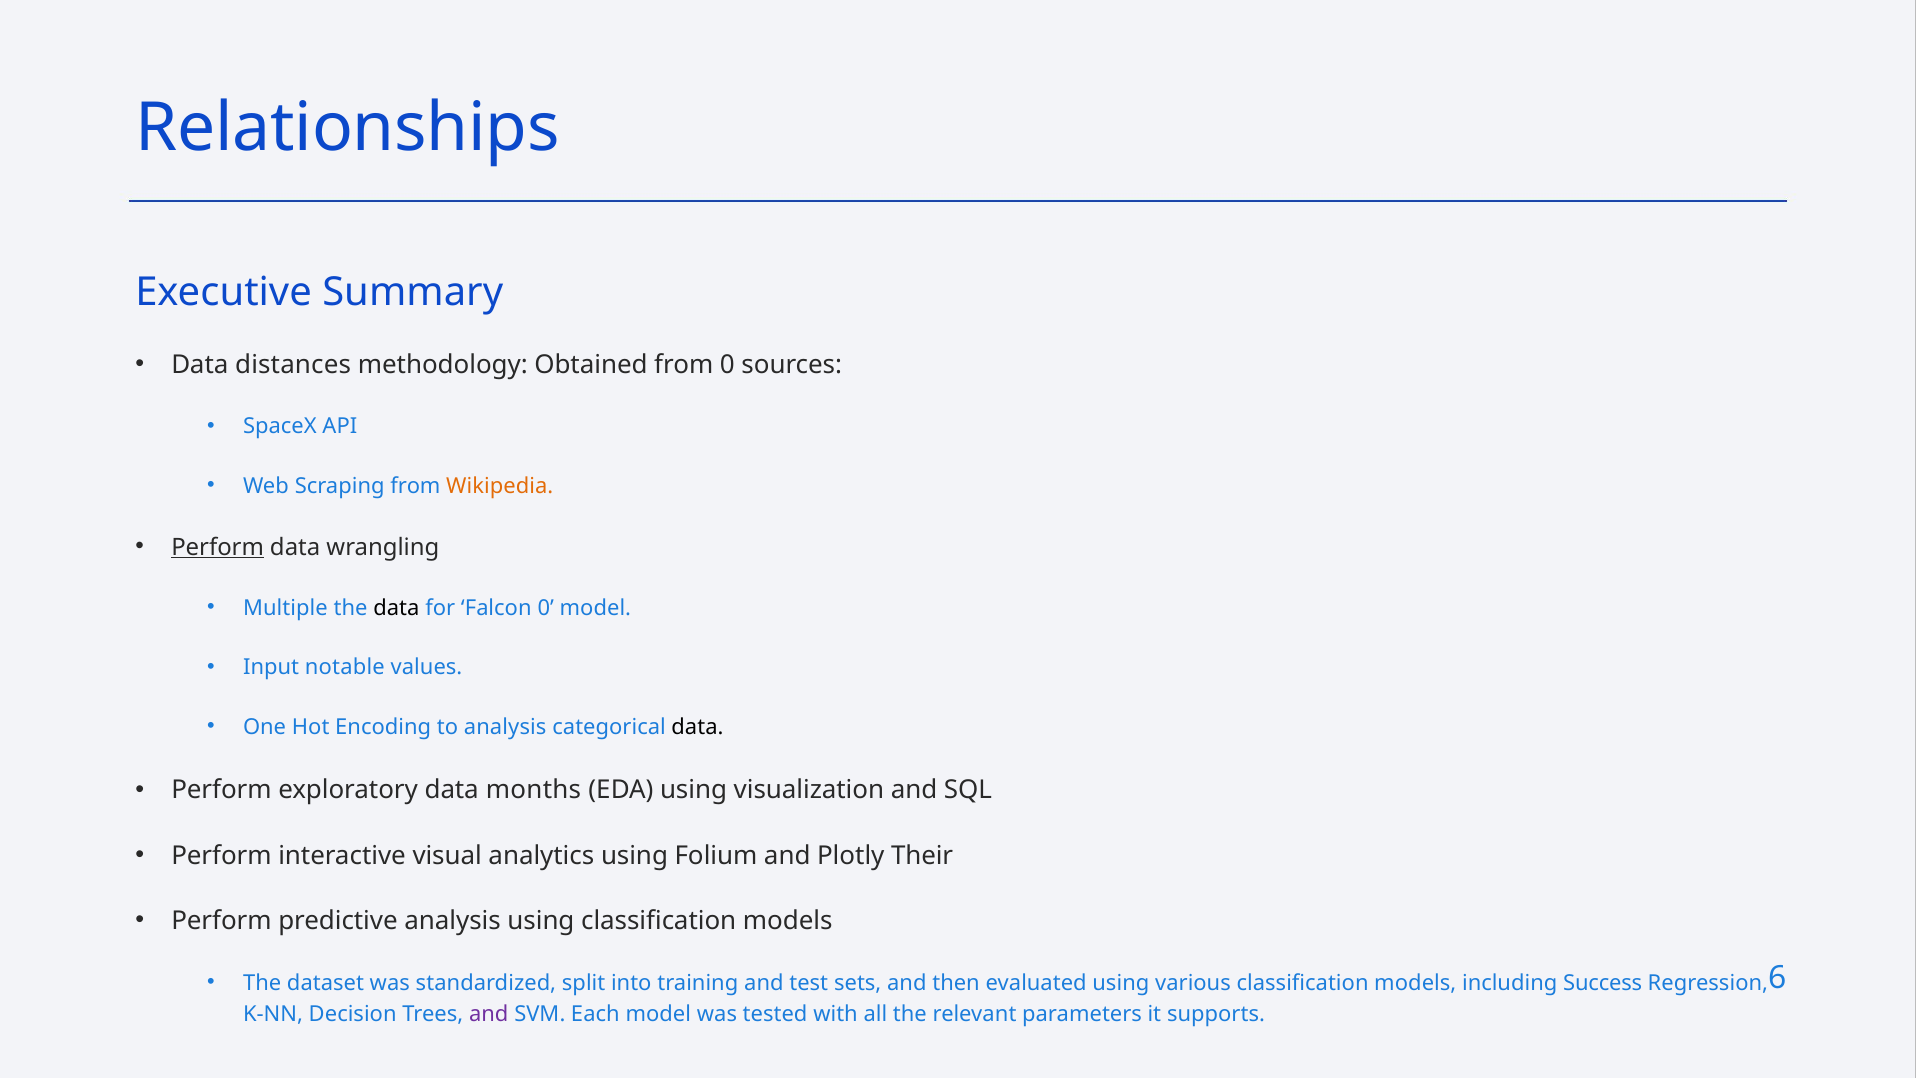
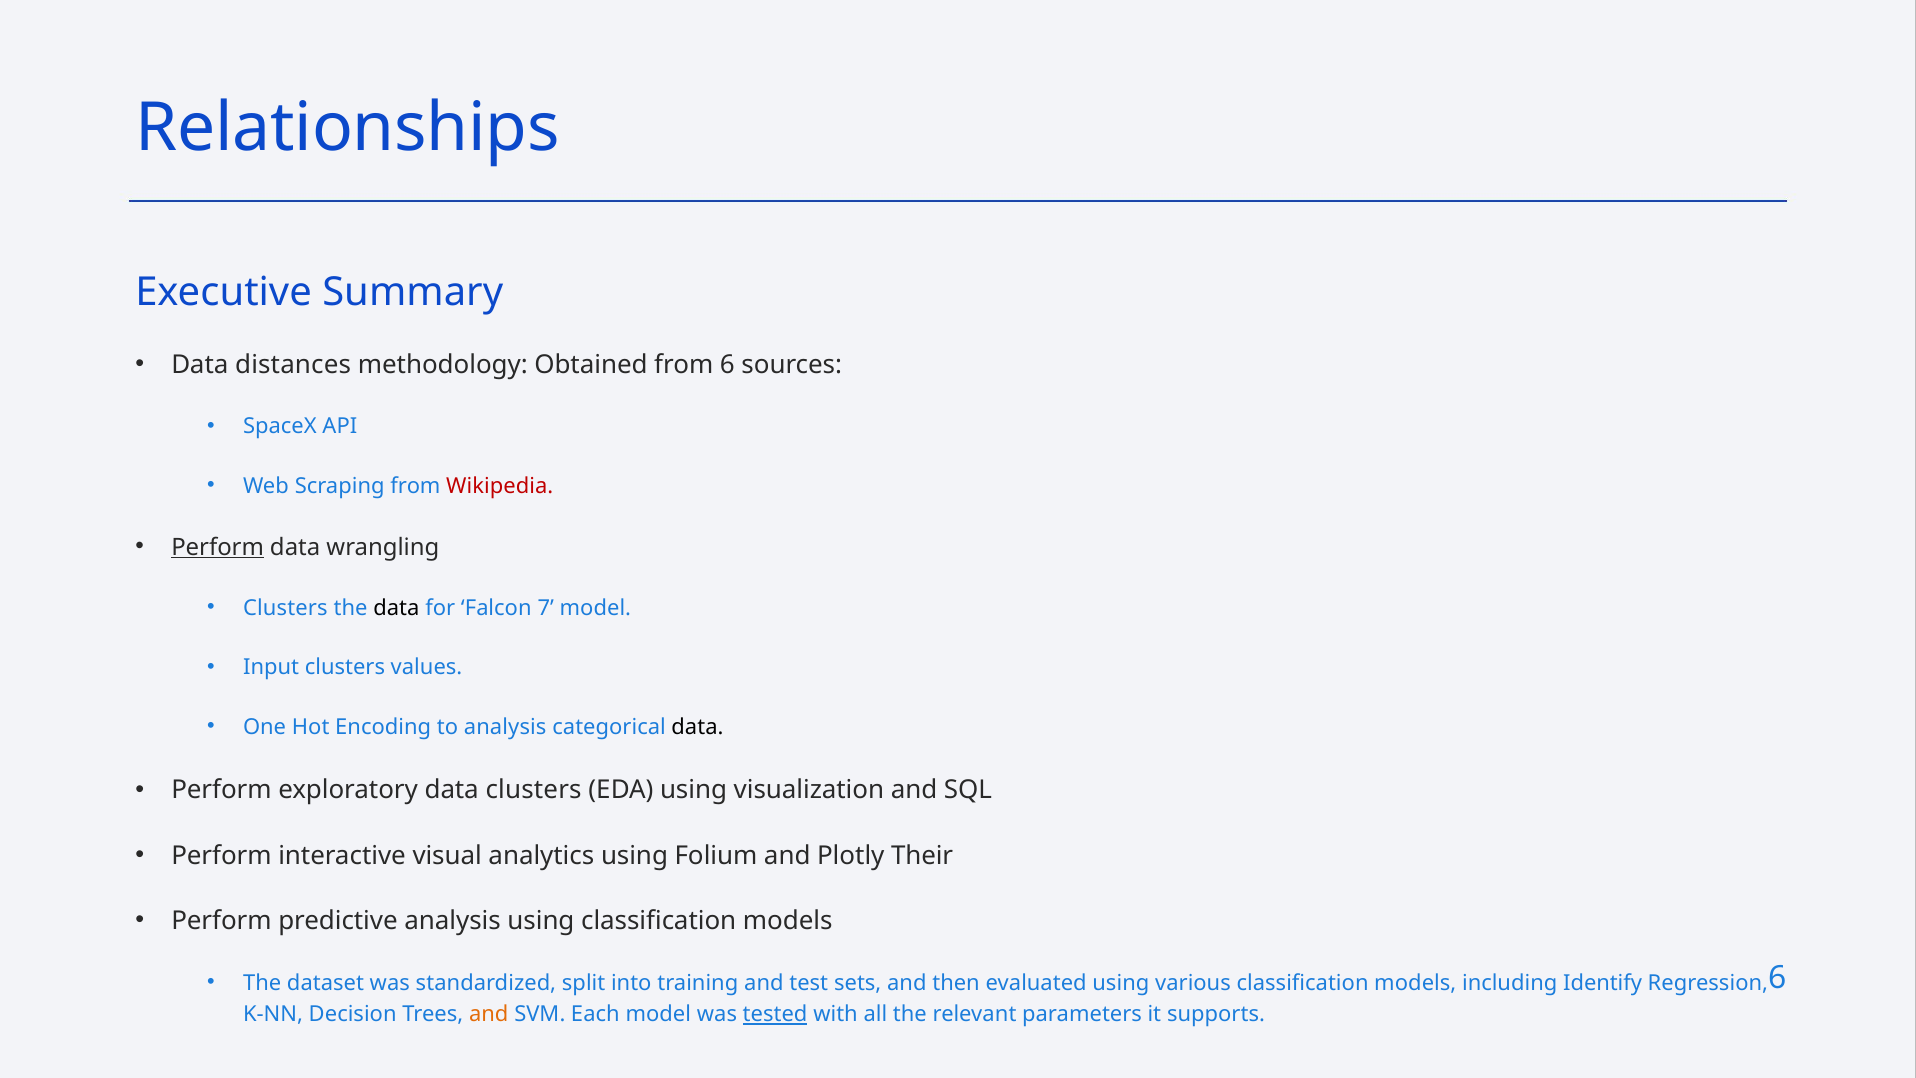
from 0: 0 -> 6
Wikipedia colour: orange -> red
Multiple at (285, 608): Multiple -> Clusters
Falcon 0: 0 -> 7
Input notable: notable -> clusters
data months: months -> clusters
Success: Success -> Identify
and at (489, 1014) colour: purple -> orange
tested underline: none -> present
